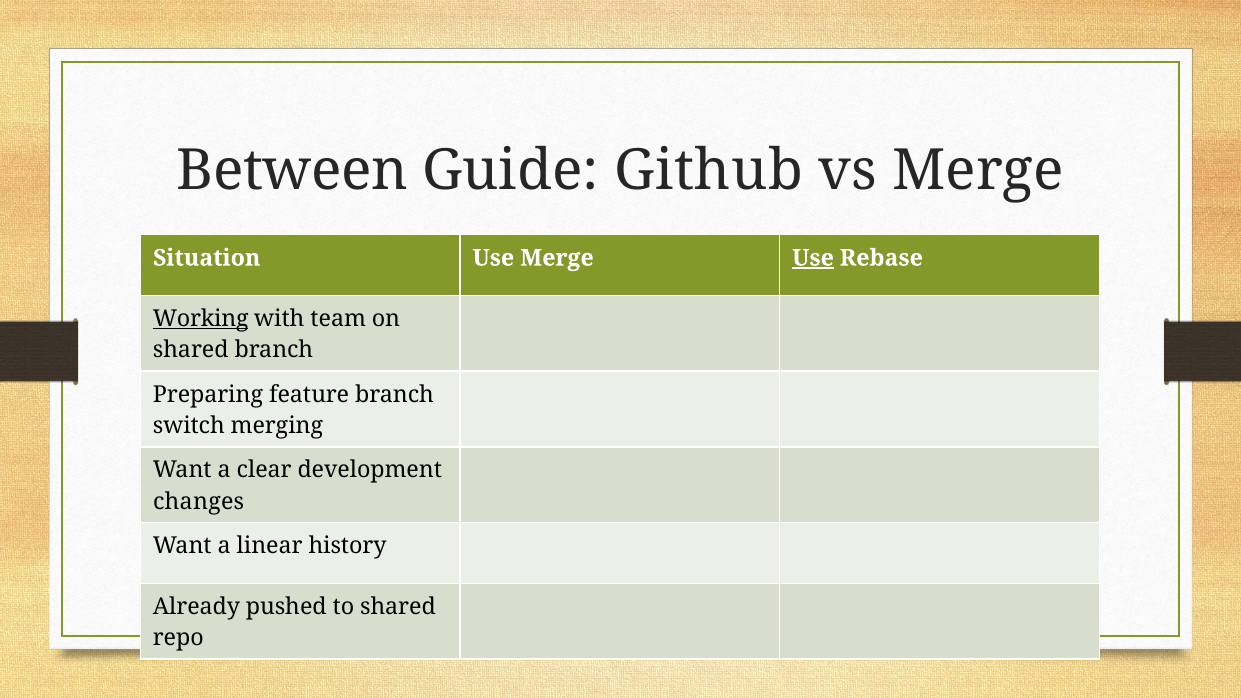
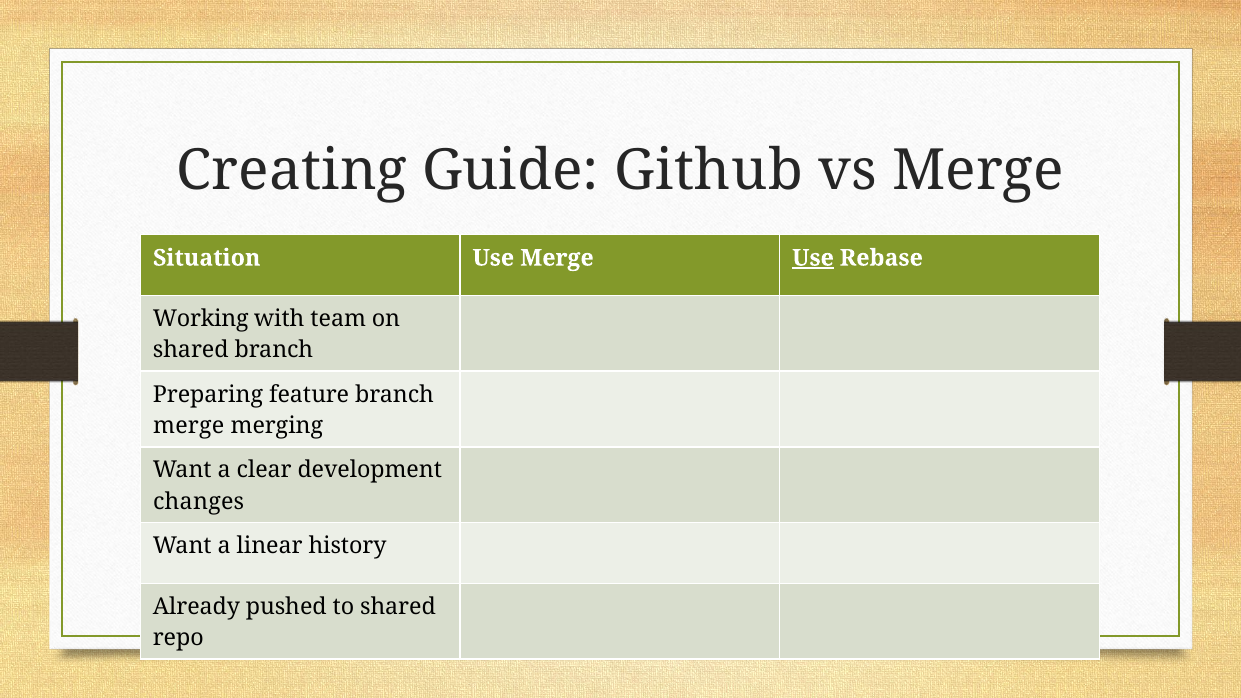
Between: Between -> Creating
Working underline: present -> none
switch at (189, 426): switch -> merge
